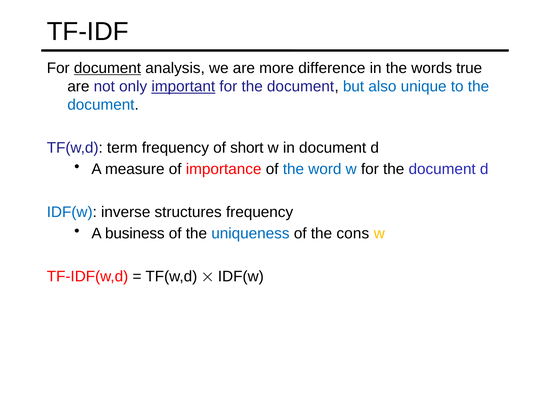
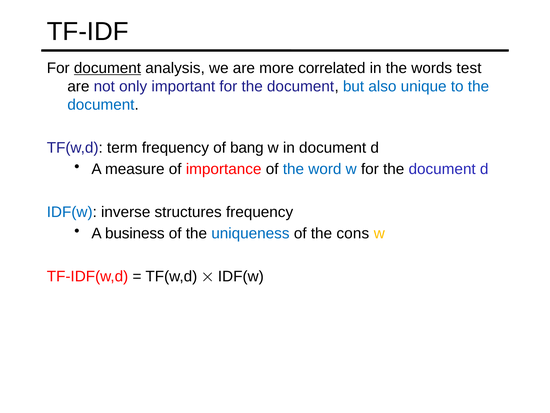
difference: difference -> correlated
true: true -> test
important underline: present -> none
short: short -> bang
